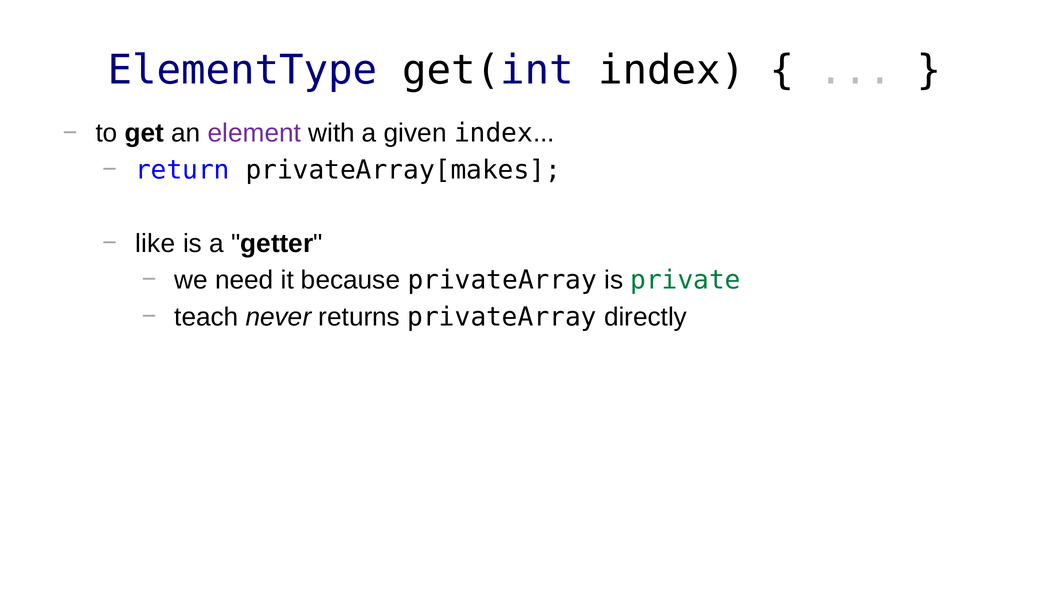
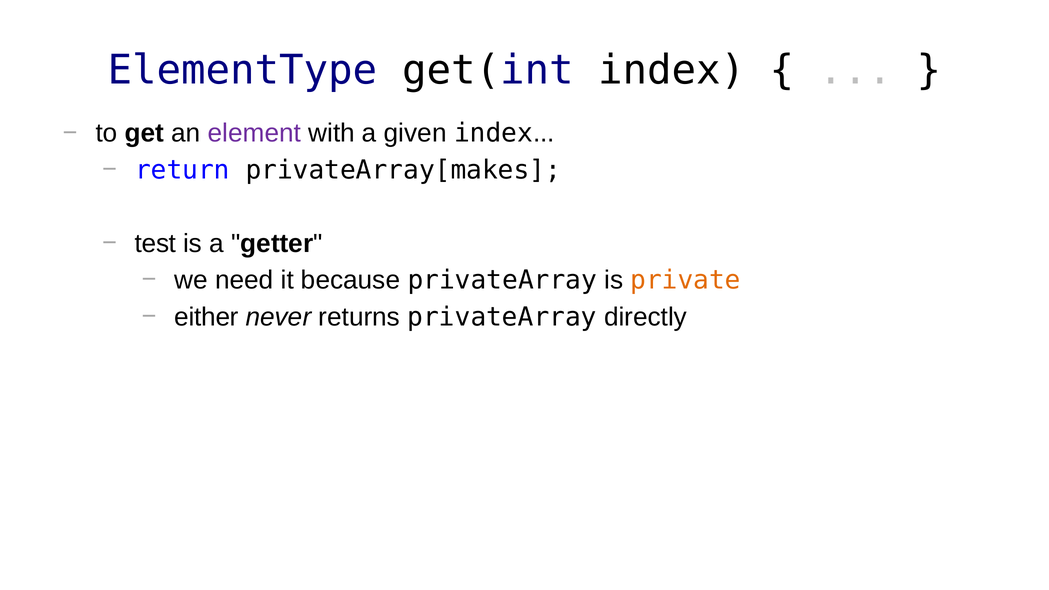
like: like -> test
private colour: green -> orange
teach: teach -> either
